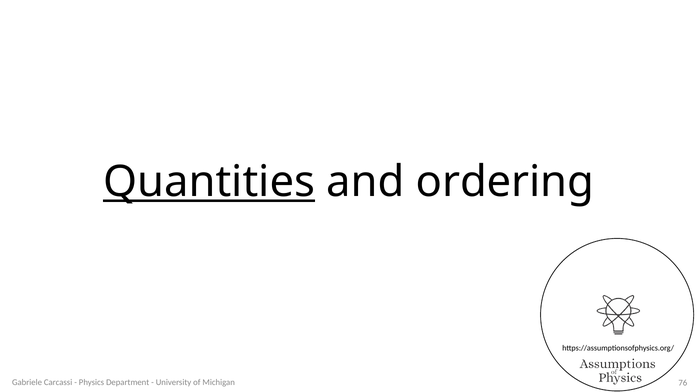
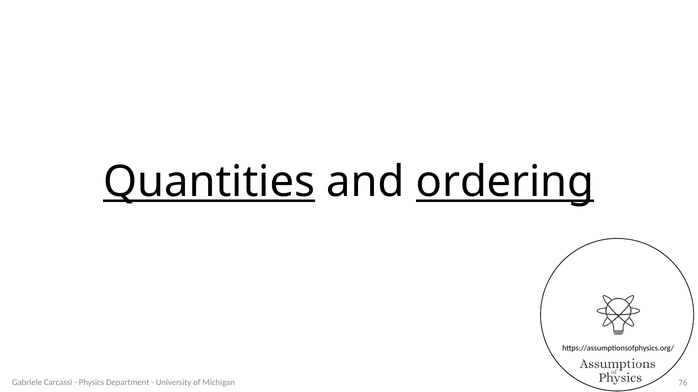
ordering underline: none -> present
